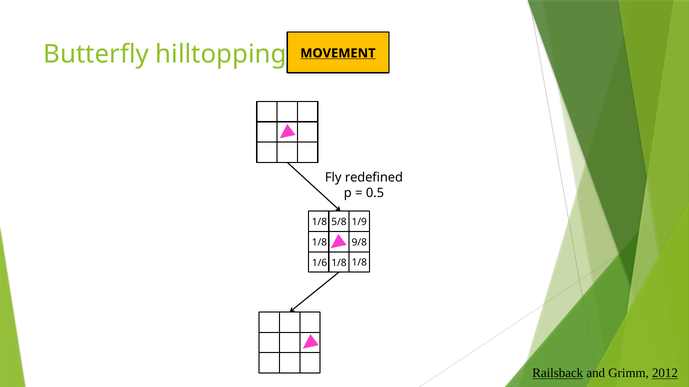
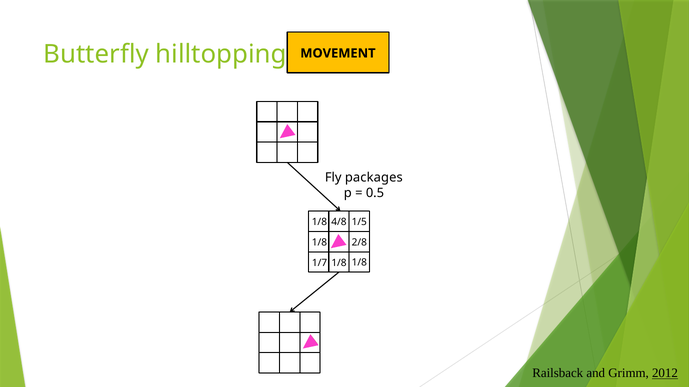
MOVEMENT underline: present -> none
redefined: redefined -> packages
5/8: 5/8 -> 4/8
1/9: 1/9 -> 1/5
9/8: 9/8 -> 2/8
1/6: 1/6 -> 1/7
Railsback underline: present -> none
